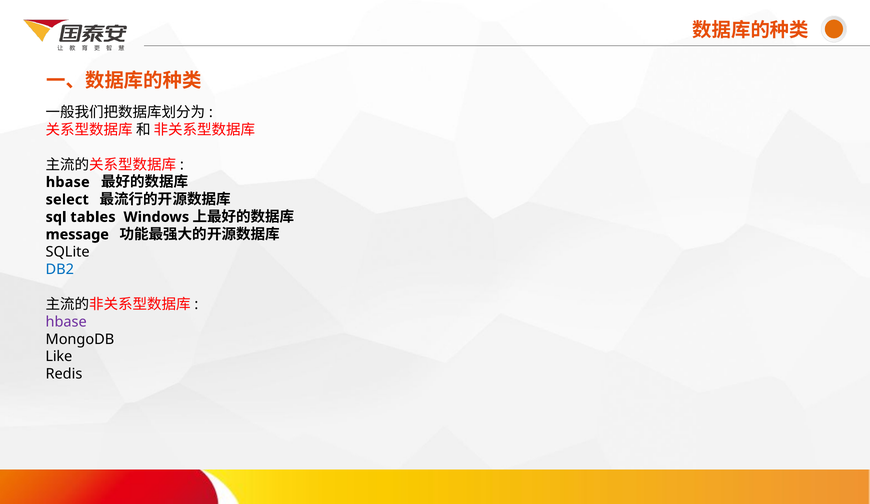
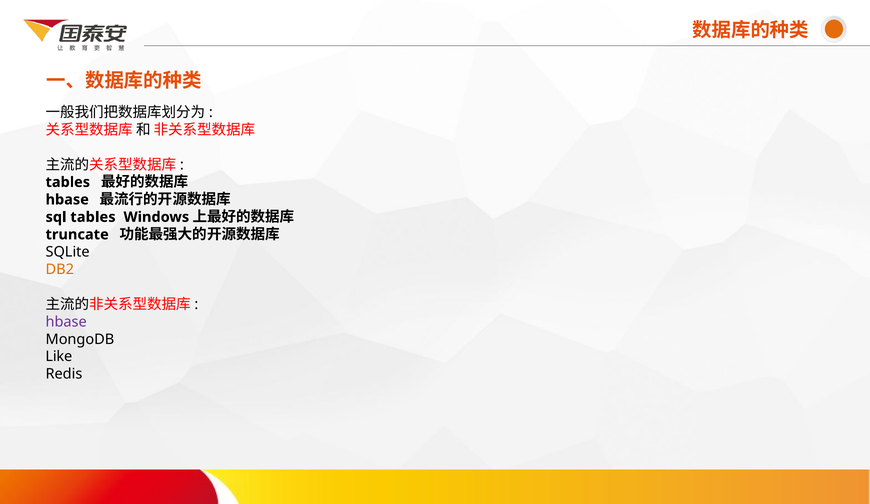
hbase at (68, 182): hbase -> tables
select at (67, 200): select -> hbase
message: message -> truncate
DB2 colour: blue -> orange
